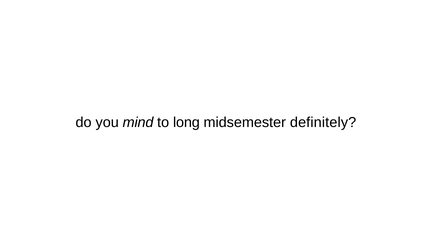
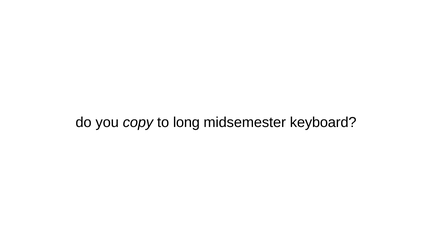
mind: mind -> copy
definitely: definitely -> keyboard
